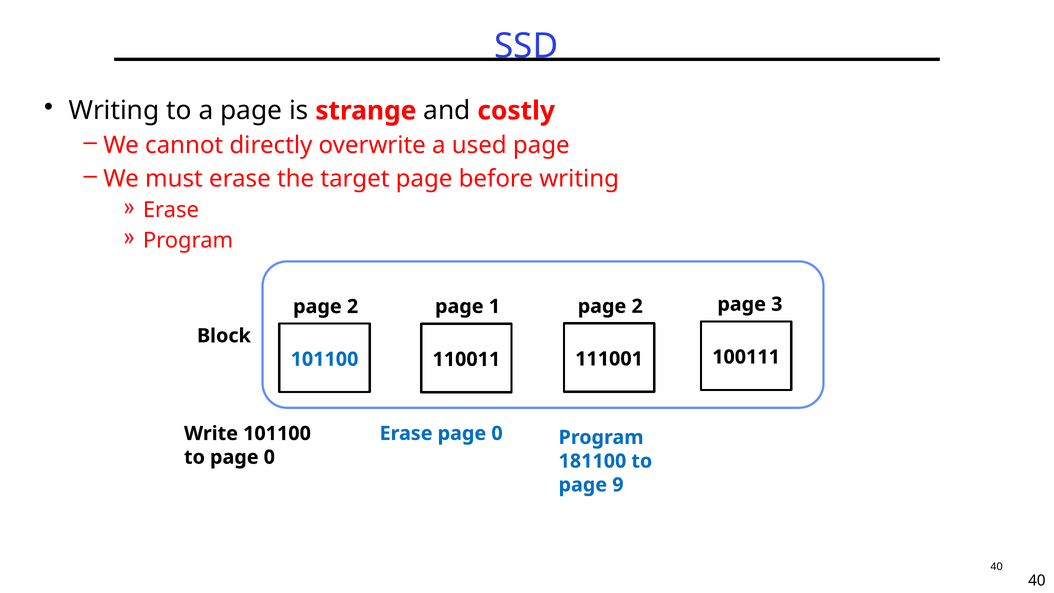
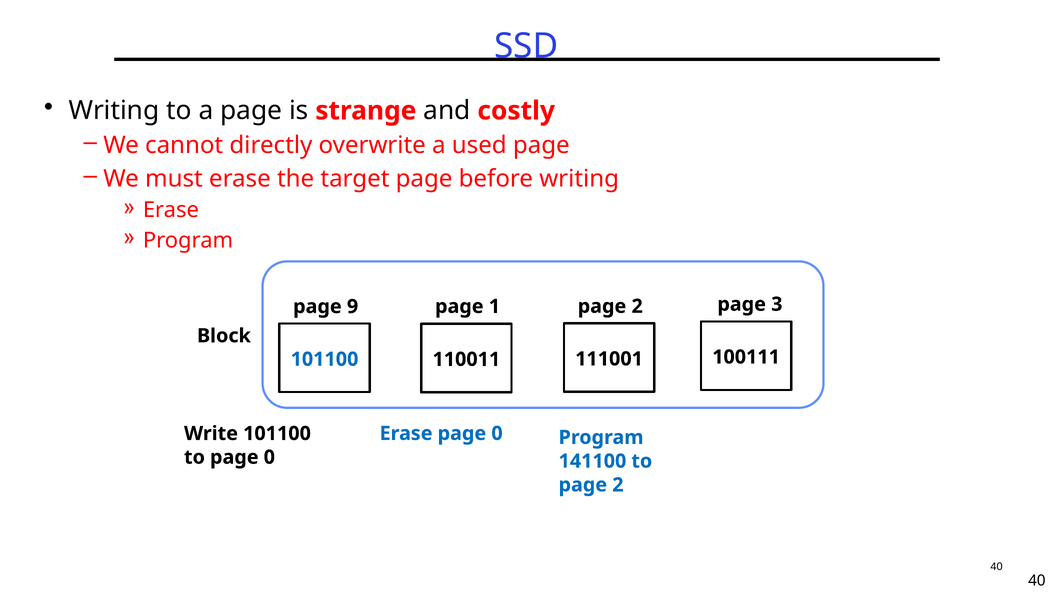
2 at (353, 307): 2 -> 9
181100: 181100 -> 141100
9 at (618, 485): 9 -> 2
